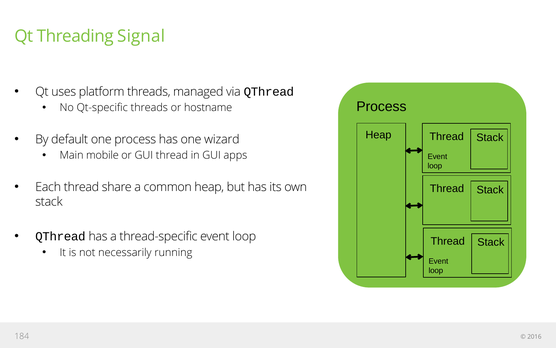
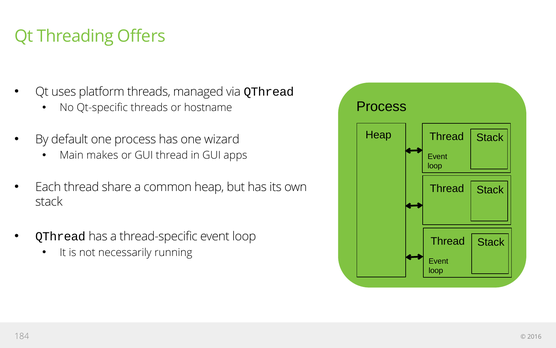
Signal: Signal -> Offers
mobile: mobile -> makes
